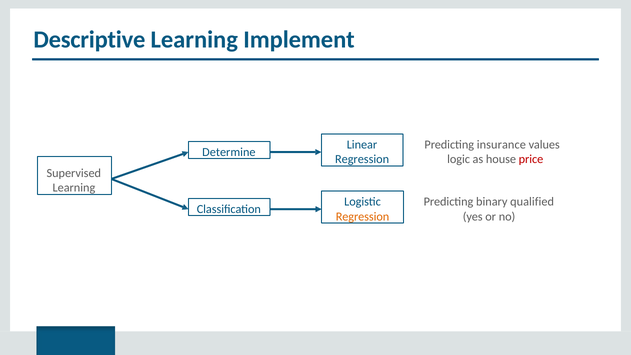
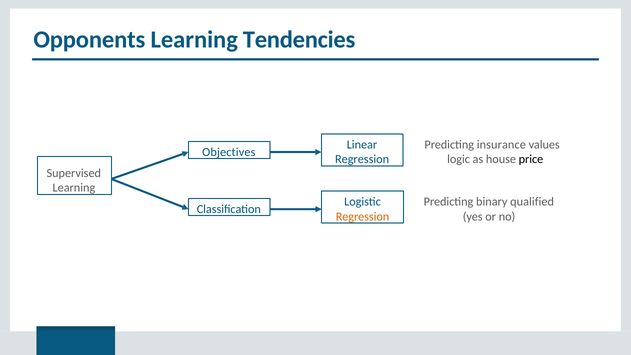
Descriptive: Descriptive -> Opponents
Implement: Implement -> Tendencies
Determine: Determine -> Objectives
price colour: red -> black
